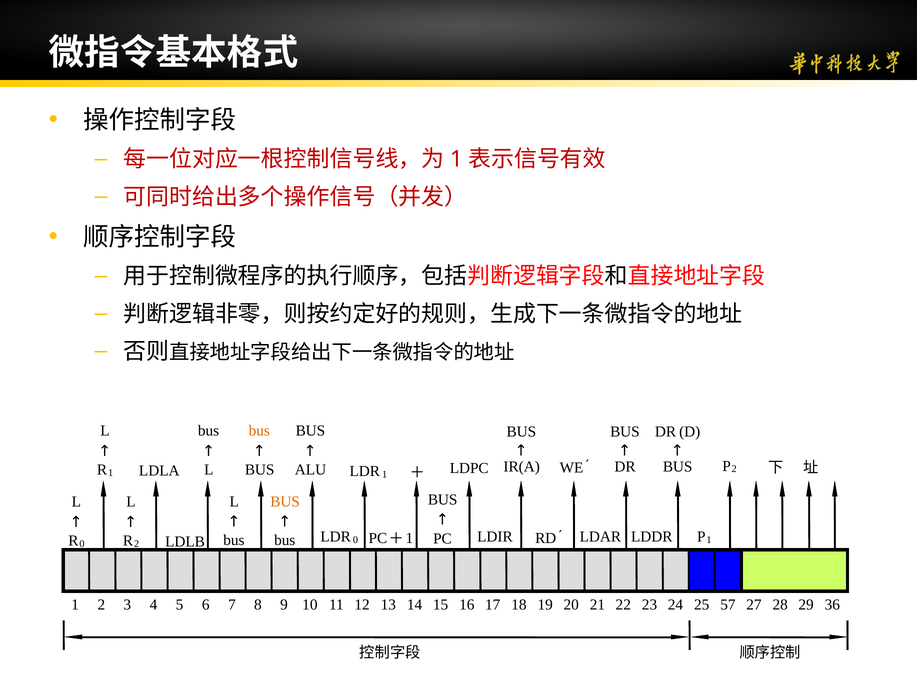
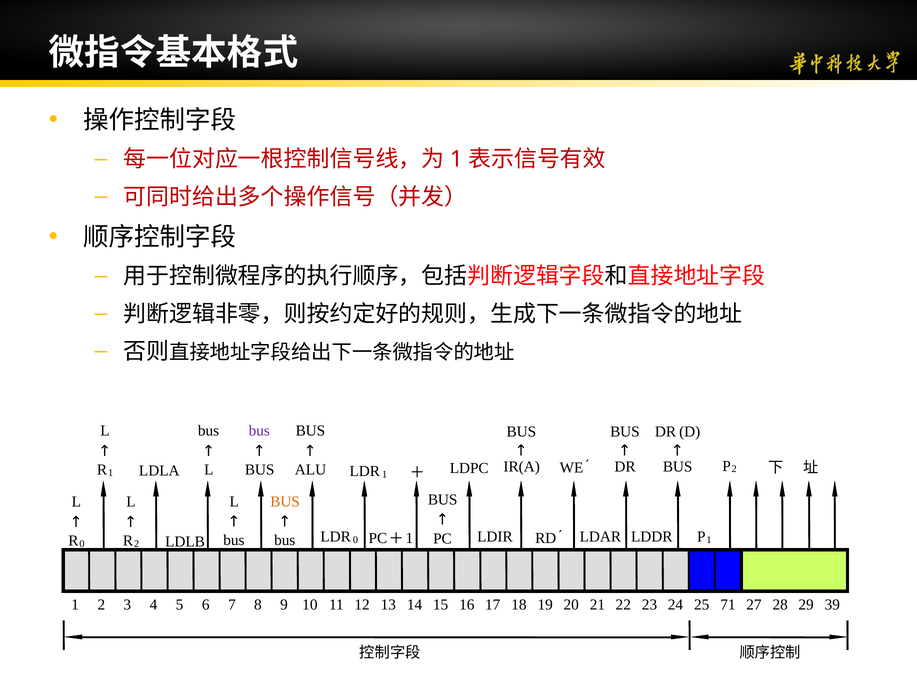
bus at (259, 431) colour: orange -> purple
57: 57 -> 71
36: 36 -> 39
